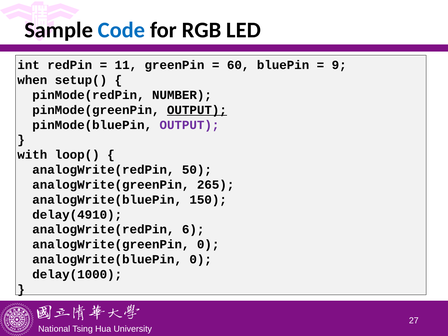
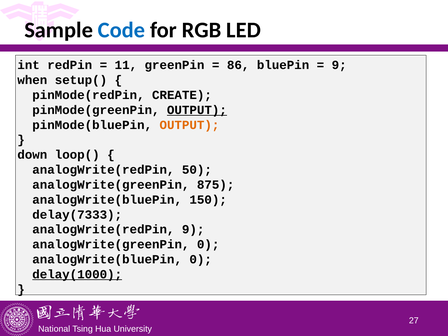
60: 60 -> 86
NUMBER: NUMBER -> CREATE
OUTPUT at (189, 125) colour: purple -> orange
with: with -> down
265: 265 -> 875
delay(4910: delay(4910 -> delay(7333
analogWrite(redPin 6: 6 -> 9
delay(1000 underline: none -> present
